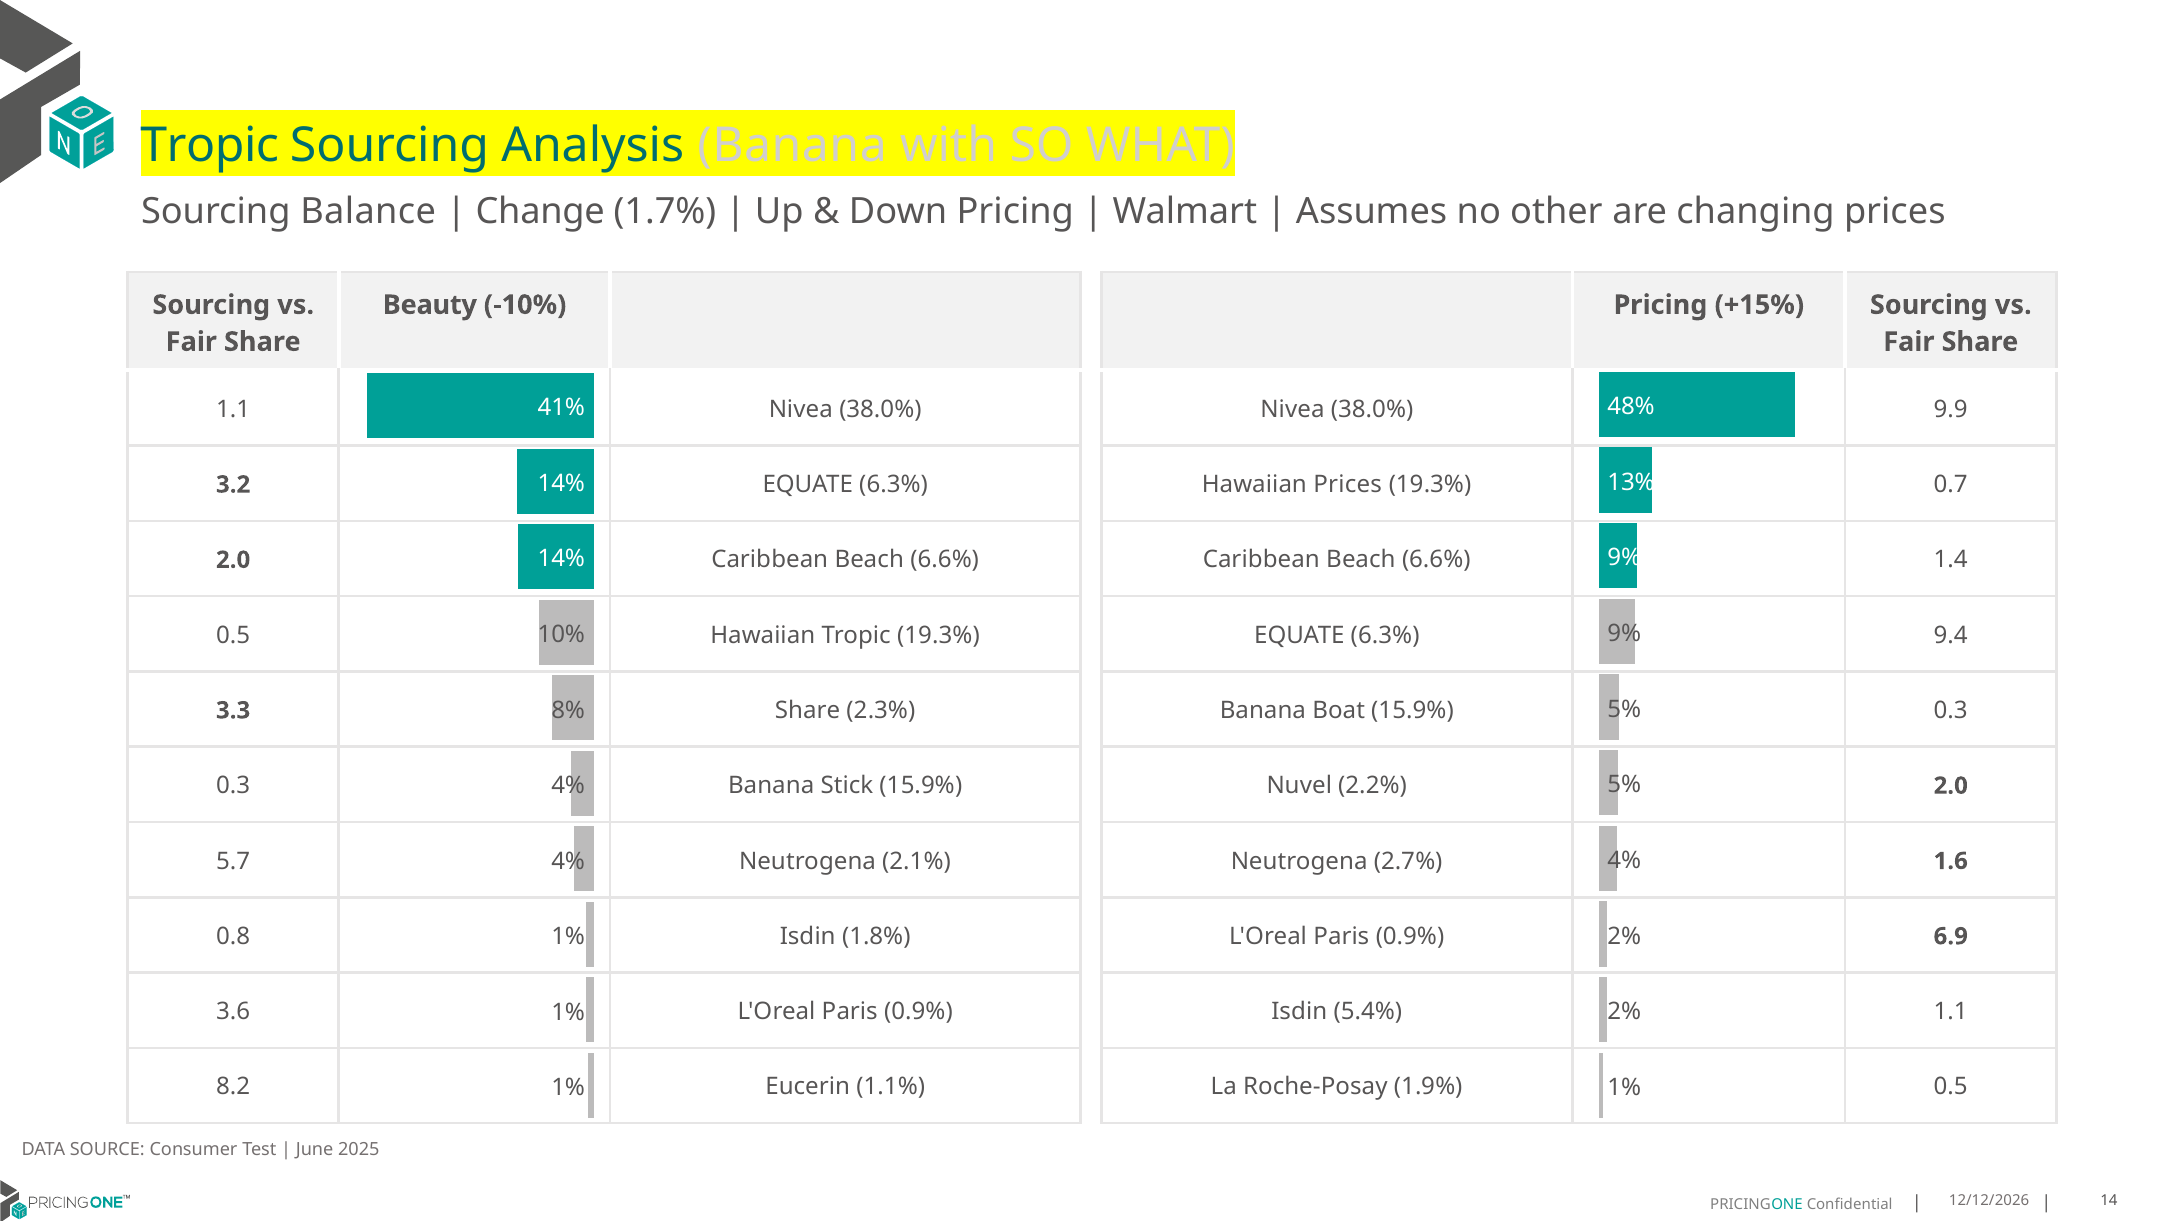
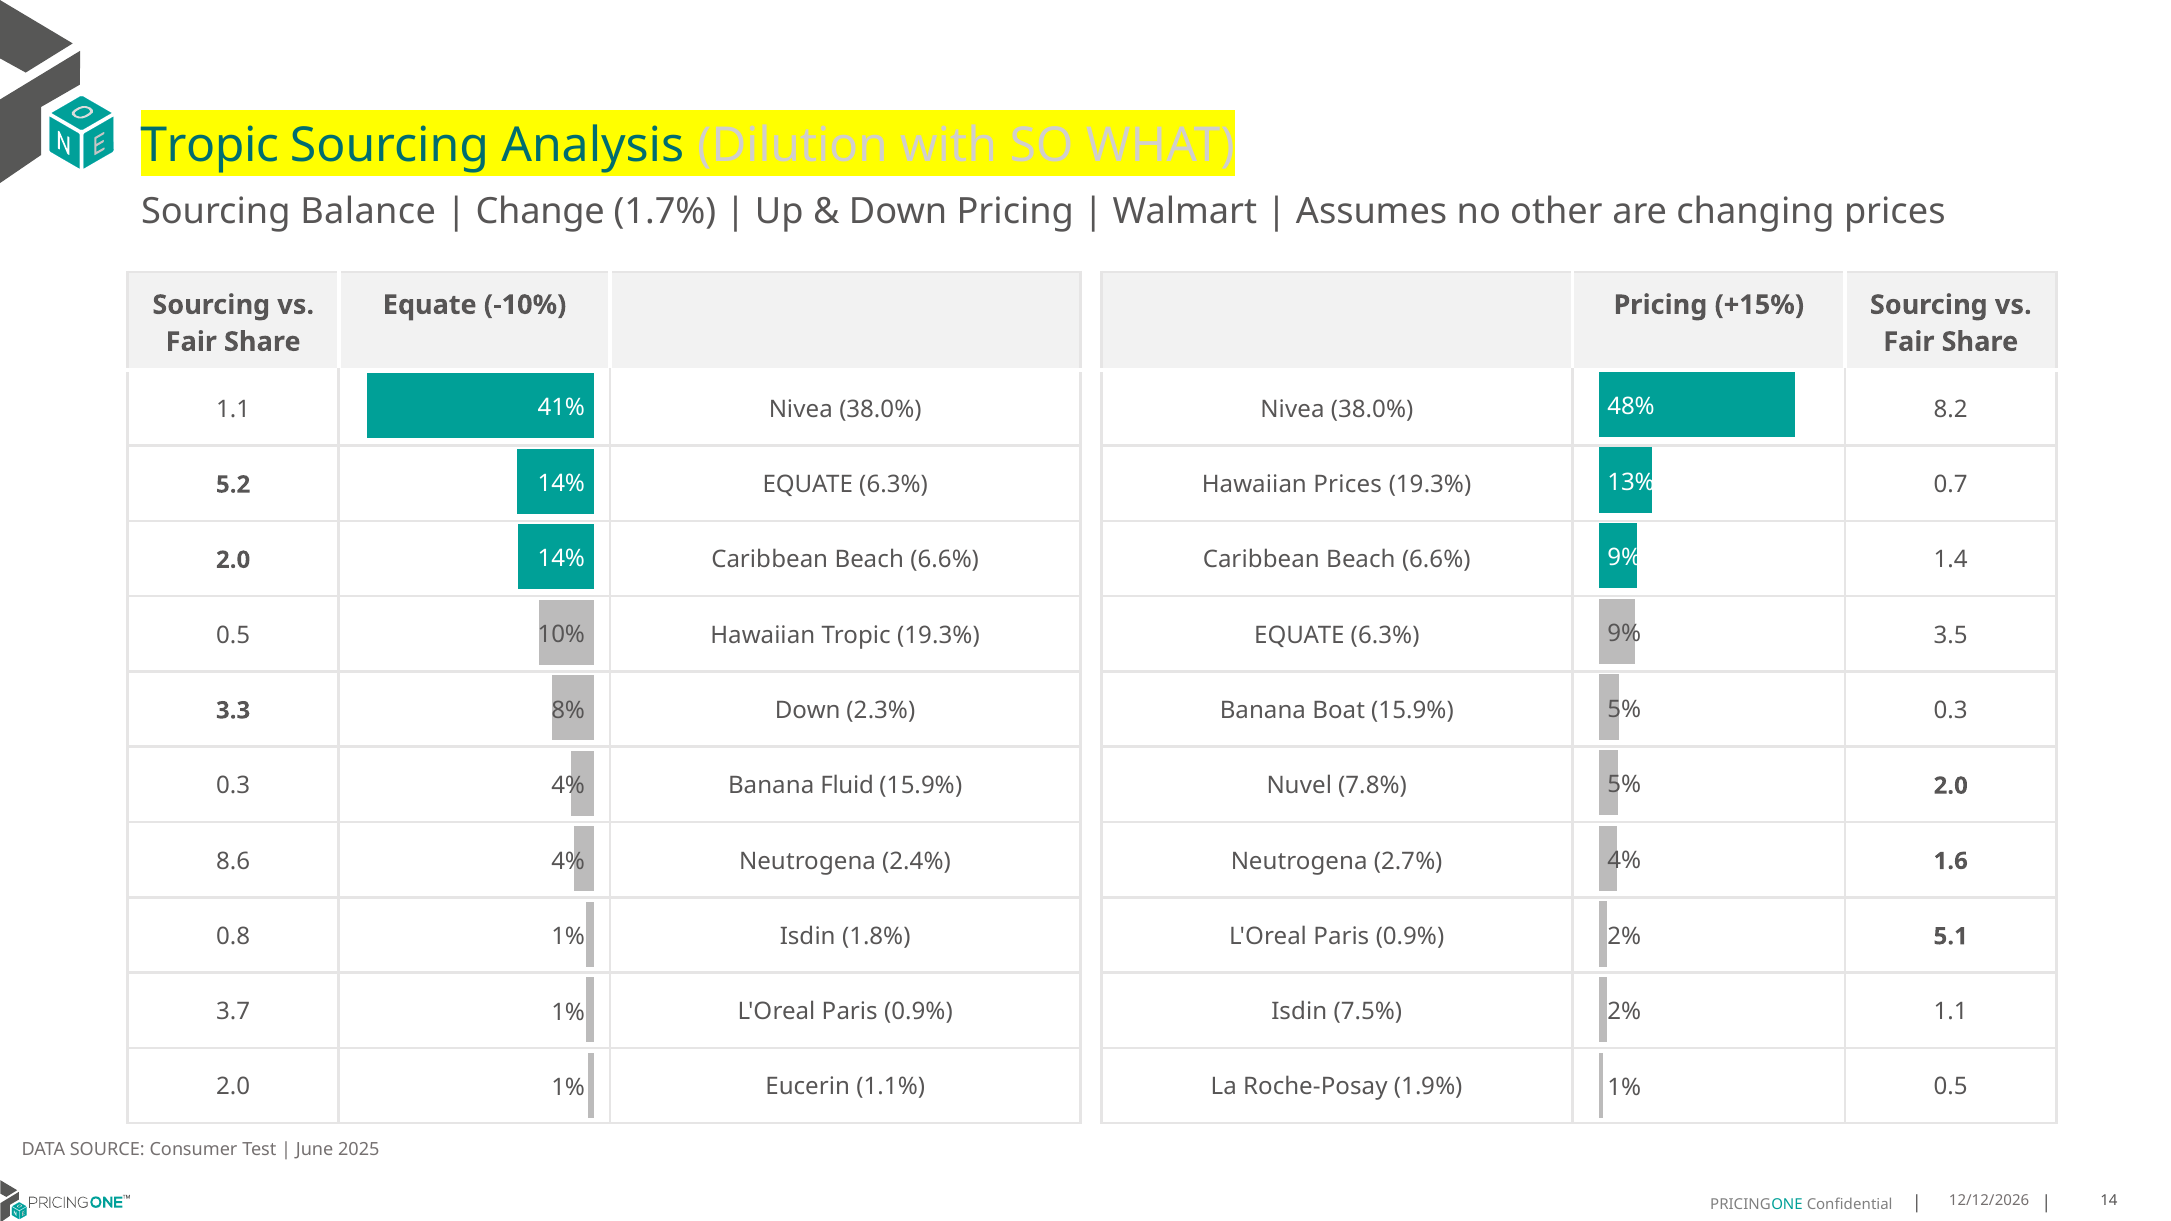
Analysis Banana: Banana -> Dilution
Beauty at (430, 305): Beauty -> Equate
9.9: 9.9 -> 8.2
3.2: 3.2 -> 5.2
9.4: 9.4 -> 3.5
3.3 Share: Share -> Down
Stick: Stick -> Fluid
2.2%: 2.2% -> 7.8%
5.7: 5.7 -> 8.6
2.1%: 2.1% -> 2.4%
6.9: 6.9 -> 5.1
3.6: 3.6 -> 3.7
5.4%: 5.4% -> 7.5%
8.2 at (233, 1087): 8.2 -> 2.0
